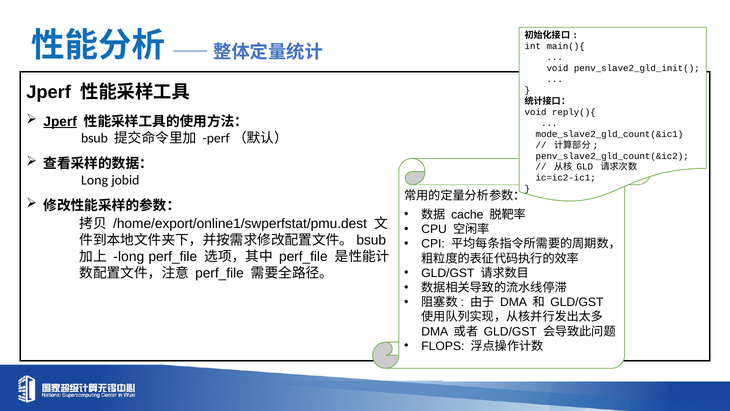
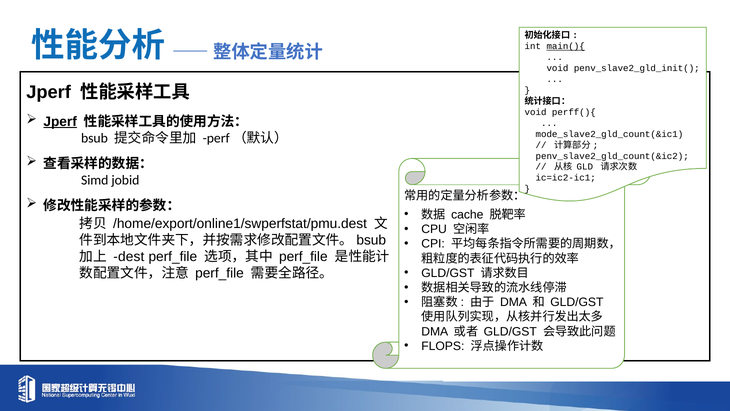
main(){ underline: none -> present
reply(){: reply(){ -> perff(){
Long at (95, 180): Long -> Simd
long at (129, 256): long -> dest
